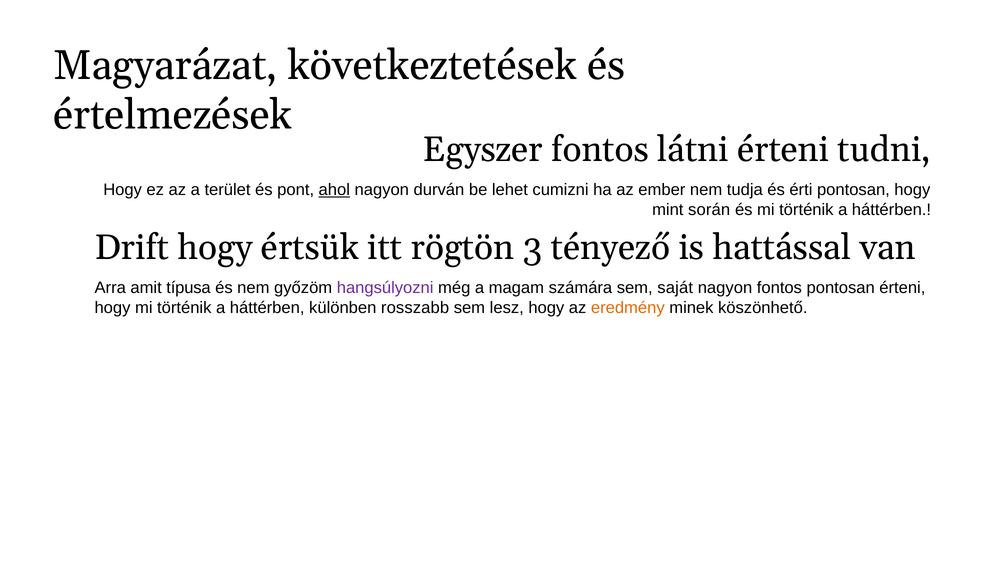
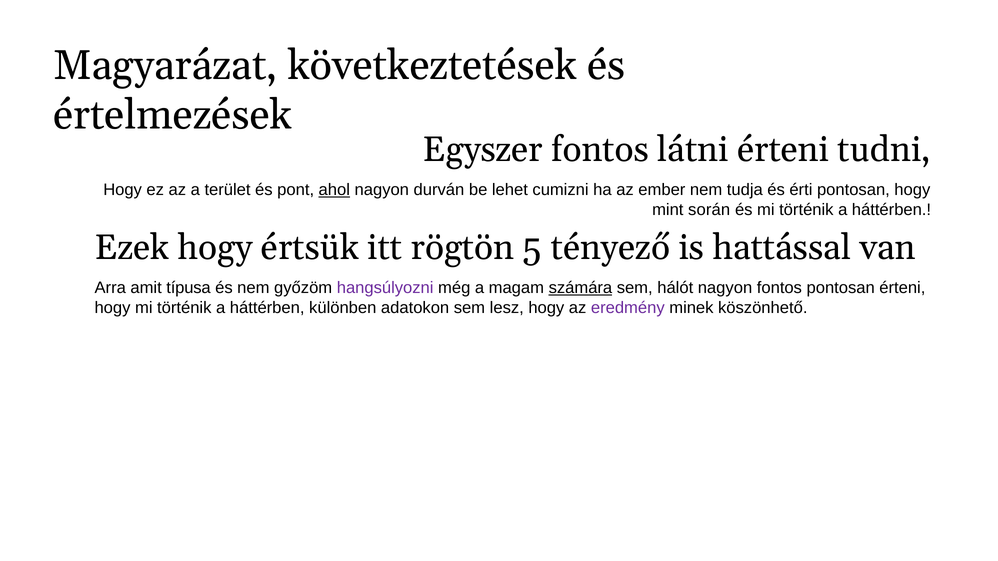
Drift: Drift -> Ezek
3: 3 -> 5
számára underline: none -> present
saját: saját -> hálót
rosszabb: rosszabb -> adatokon
eredmény colour: orange -> purple
